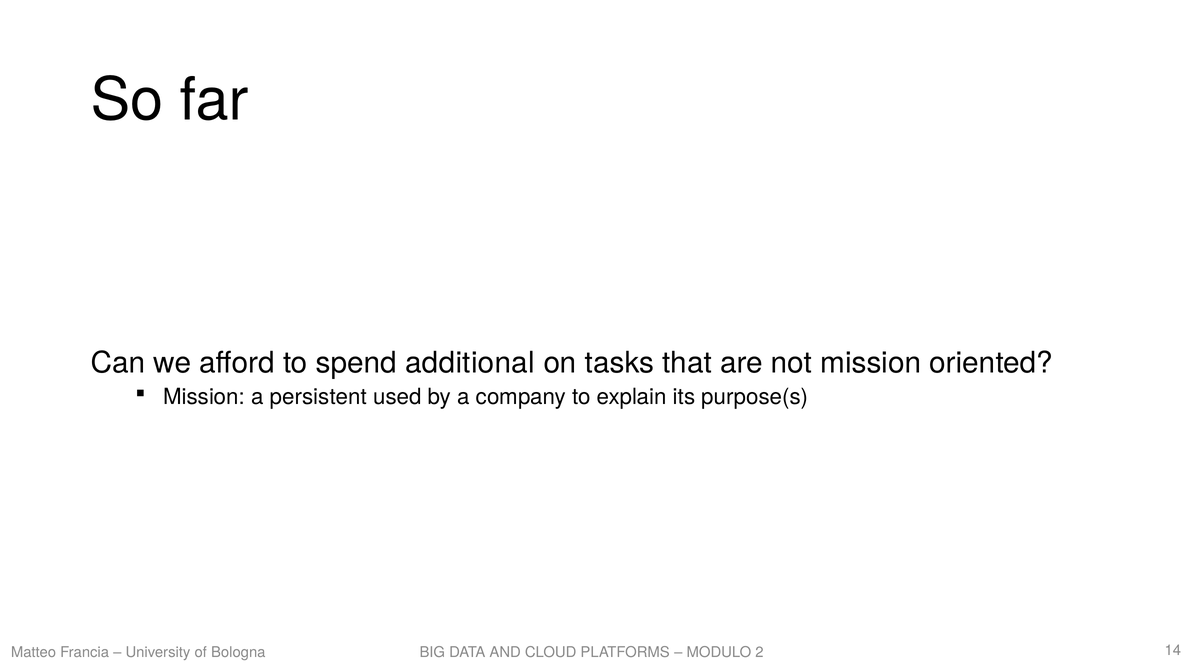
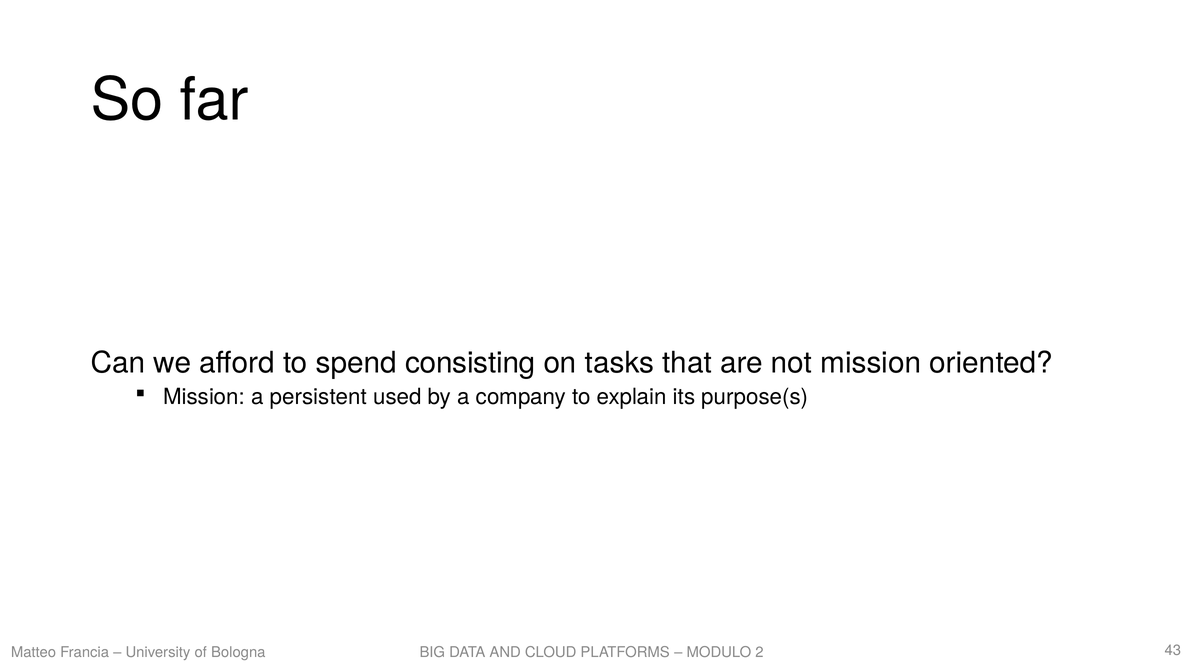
additional: additional -> consisting
14: 14 -> 43
